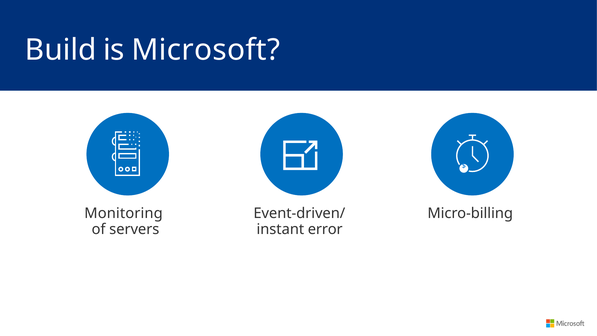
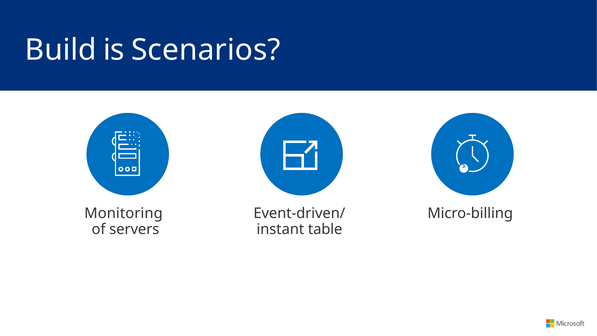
Microsoft: Microsoft -> Scenarios
error: error -> table
